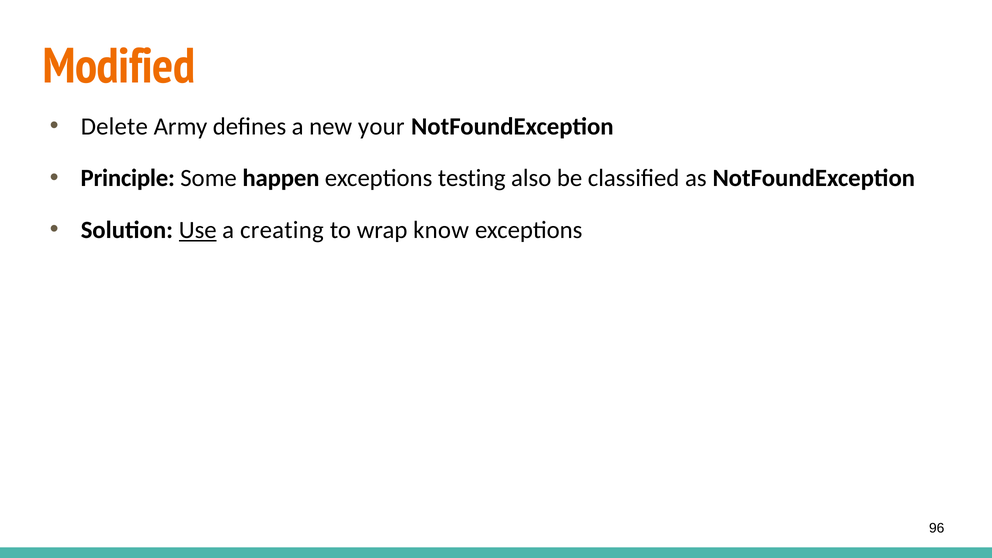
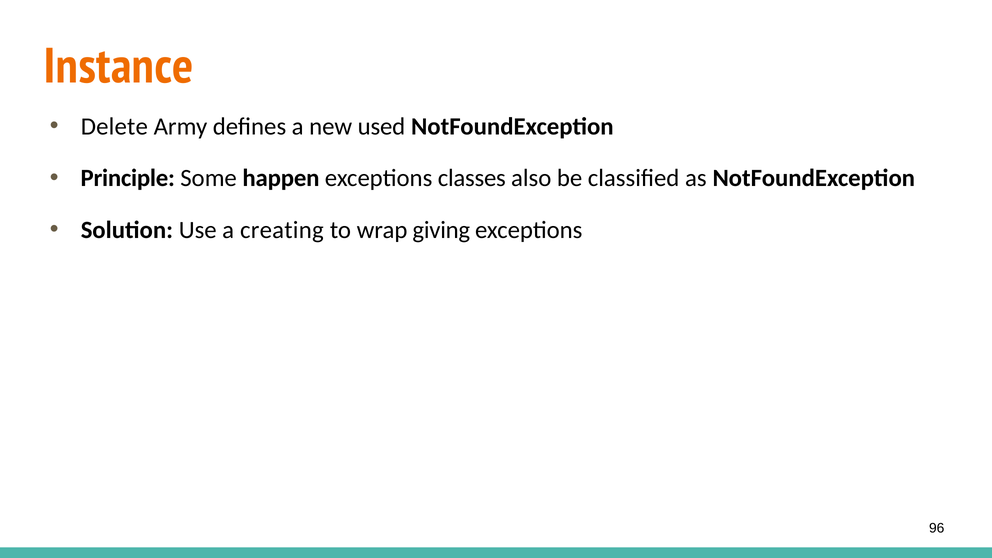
Modified: Modified -> Instance
your: your -> used
testing: testing -> classes
Use underline: present -> none
know: know -> giving
